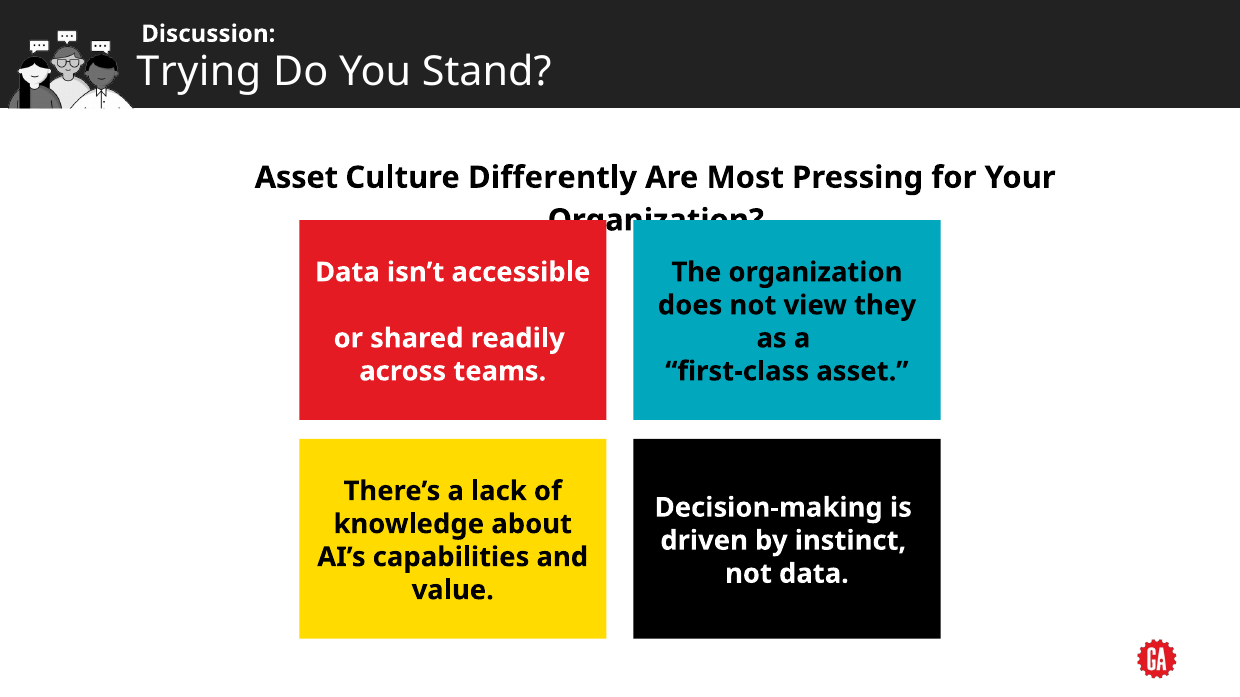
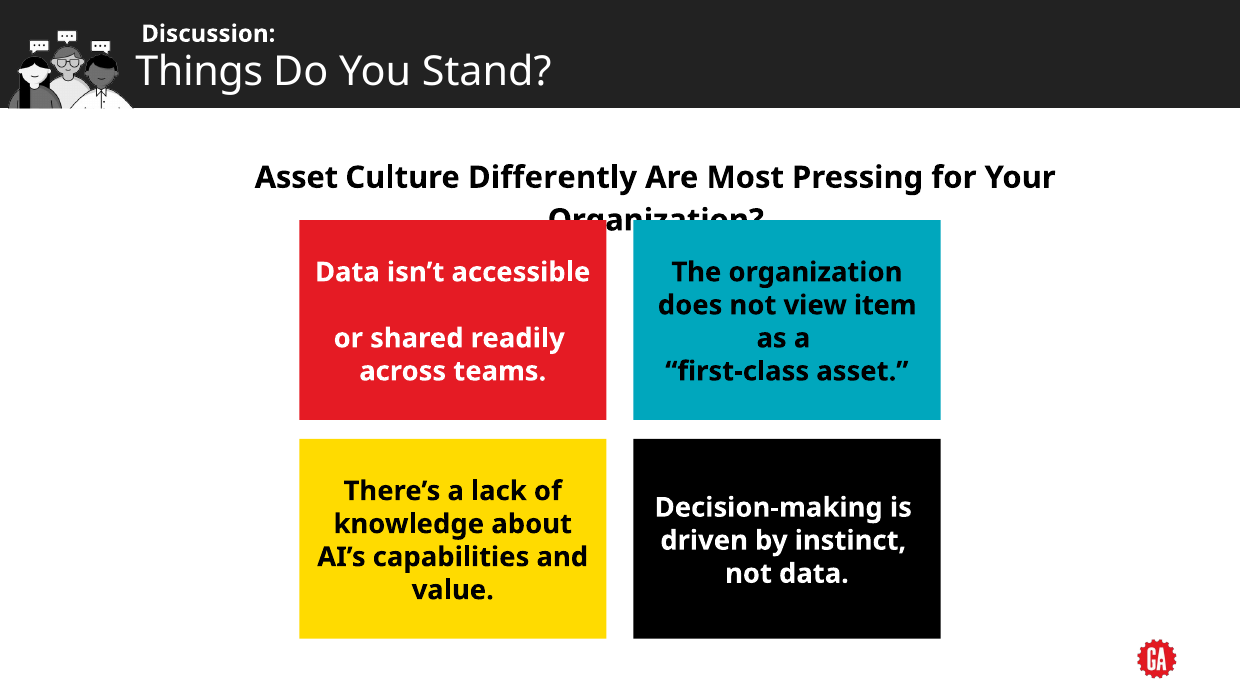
Trying: Trying -> Things
they: they -> item
